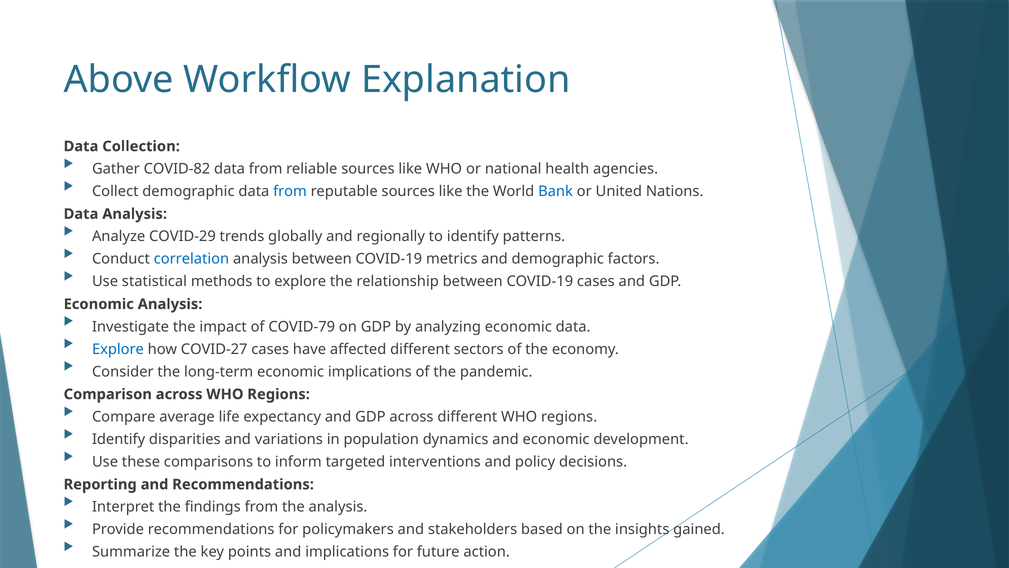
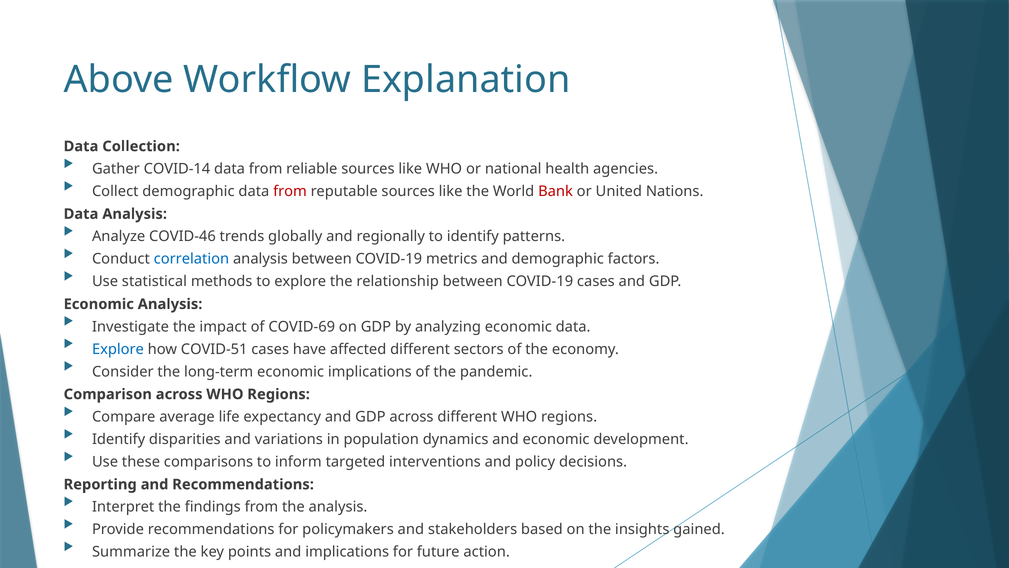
COVID-82: COVID-82 -> COVID-14
from at (290, 191) colour: blue -> red
Bank colour: blue -> red
COVID-29: COVID-29 -> COVID-46
COVID-79: COVID-79 -> COVID-69
COVID-27: COVID-27 -> COVID-51
